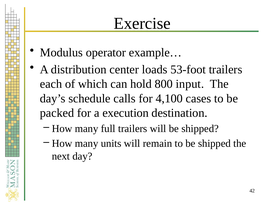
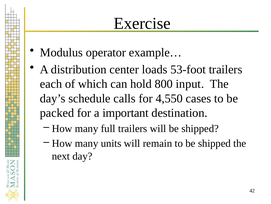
4,100: 4,100 -> 4,550
execution: execution -> important
